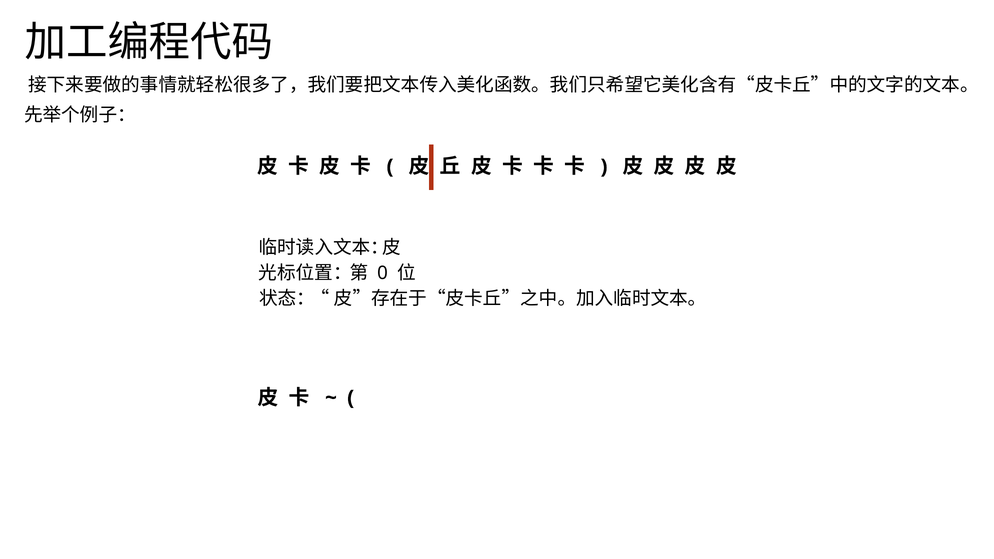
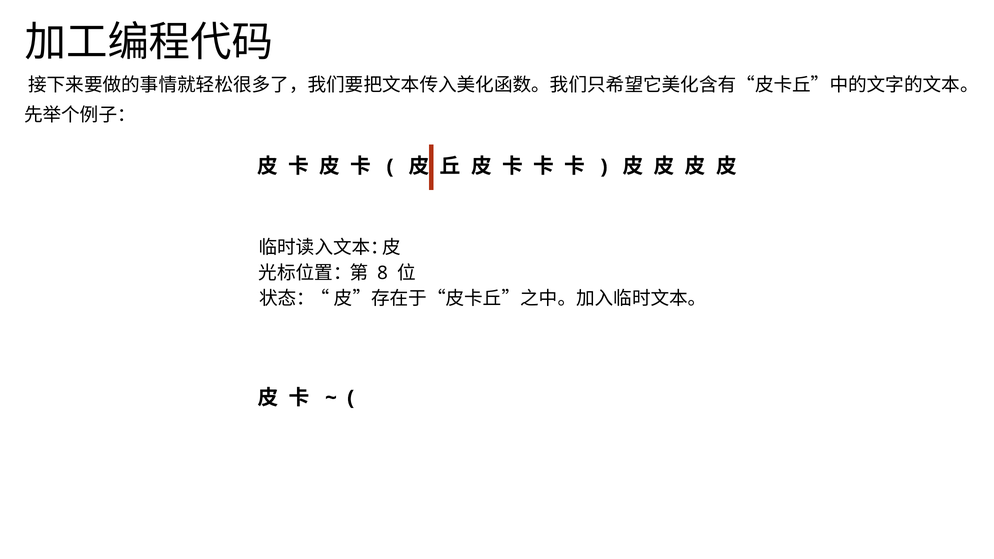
0: 0 -> 8
